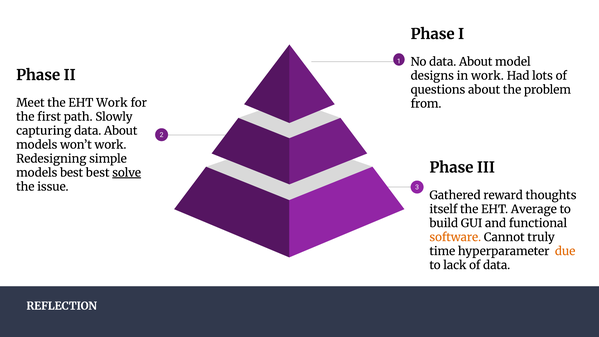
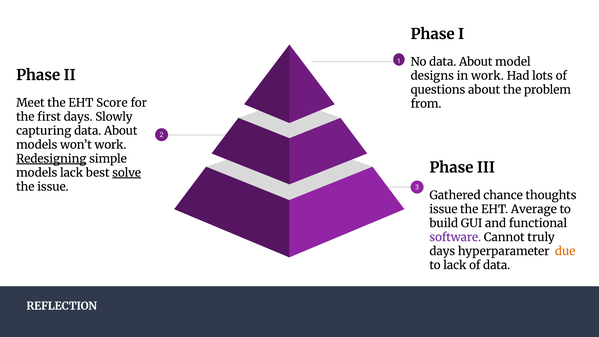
EHT Work: Work -> Score
first path: path -> days
Redesigning underline: none -> present
models best: best -> lack
reward: reward -> chance
itself at (443, 209): itself -> issue
software colour: orange -> purple
time at (442, 251): time -> days
